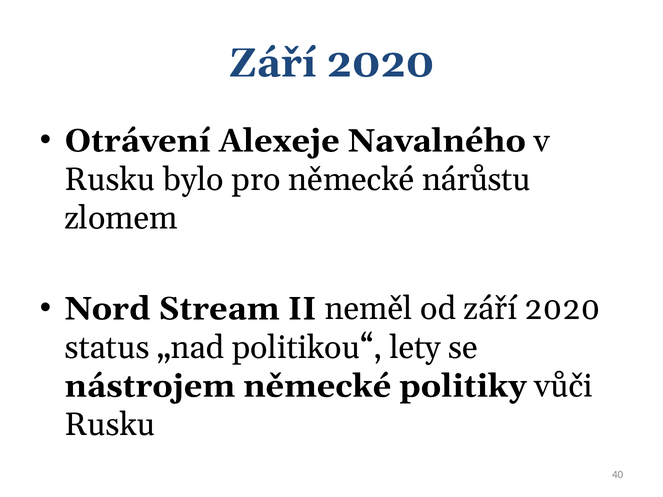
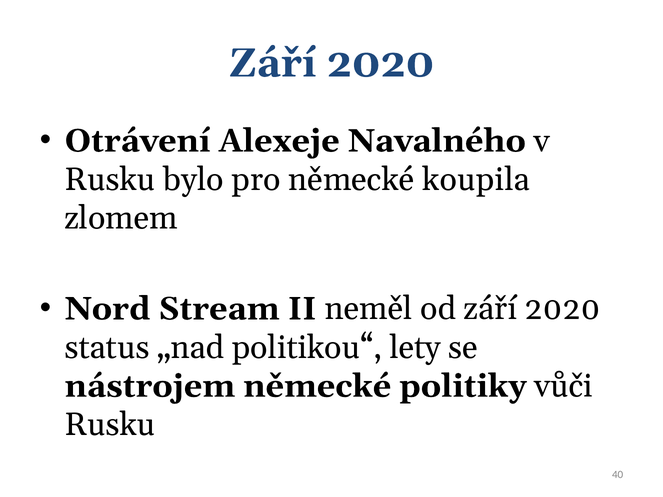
nárůstu: nárůstu -> koupila
